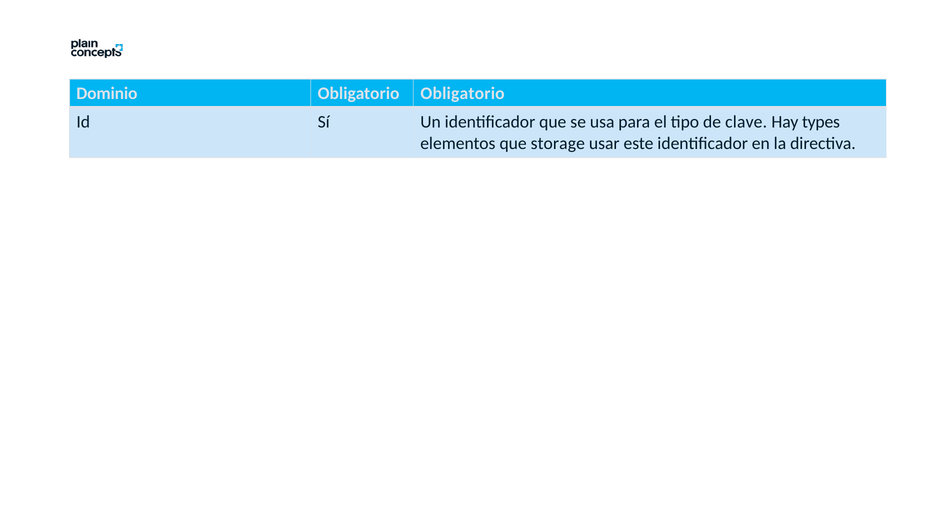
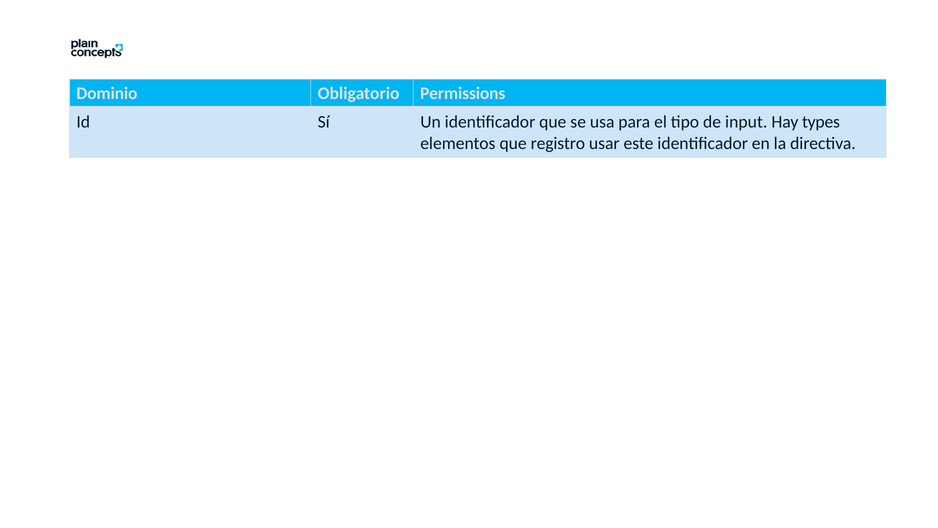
Obligatorio Obligatorio: Obligatorio -> Permissions
clave: clave -> input
storage: storage -> registro
